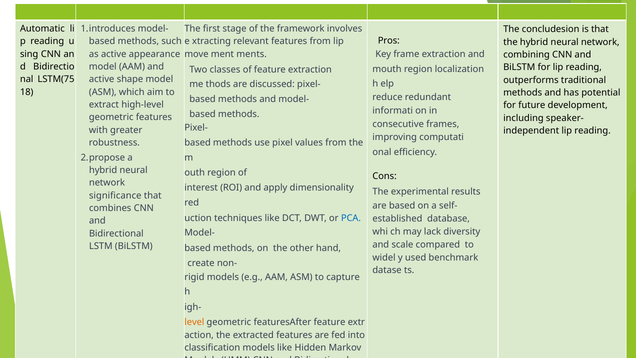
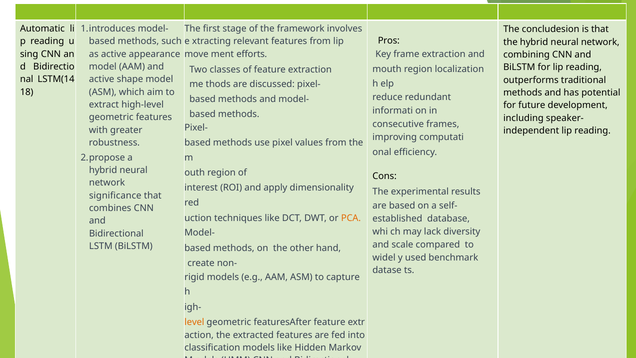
ments: ments -> efforts
LSTM(75: LSTM(75 -> LSTM(14
PCA colour: blue -> orange
